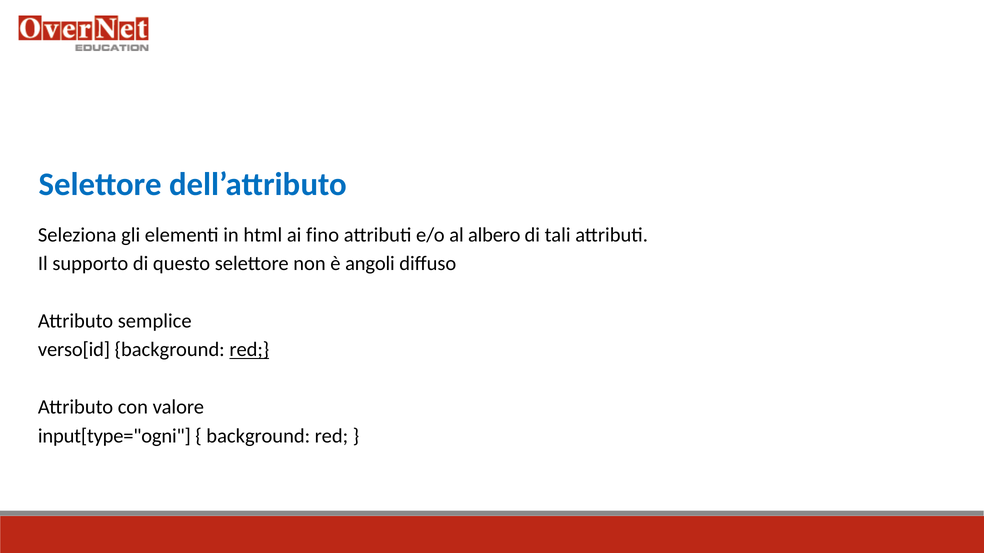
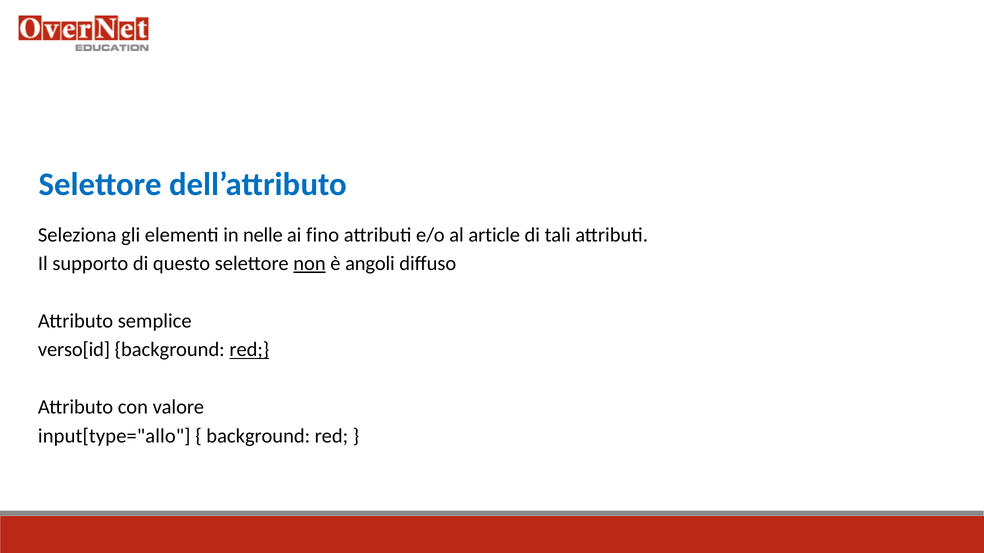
html: html -> nelle
albero: albero -> article
non underline: none -> present
input[type="ogni: input[type="ogni -> input[type="allo
